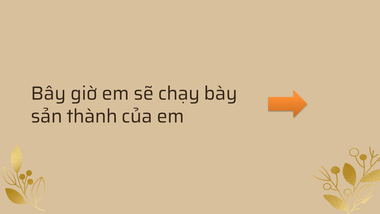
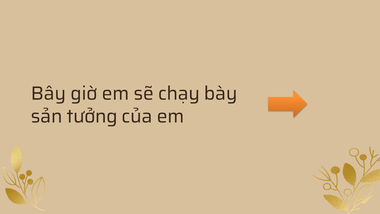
thành: thành -> tưởng
